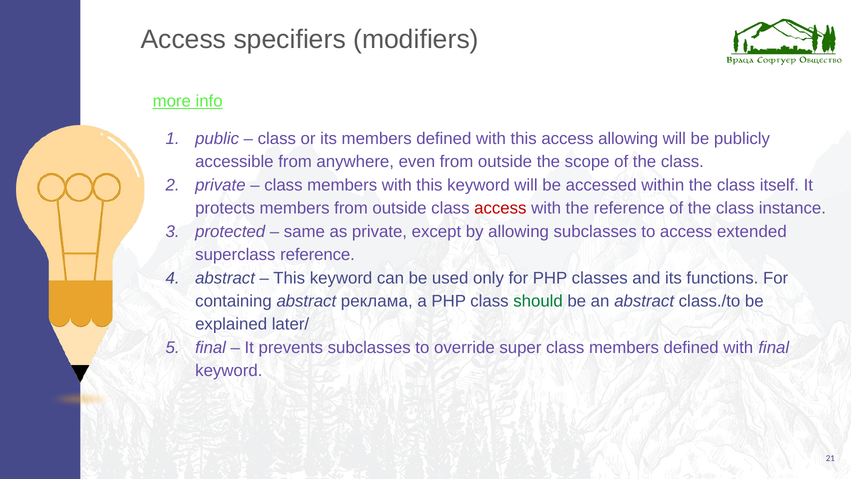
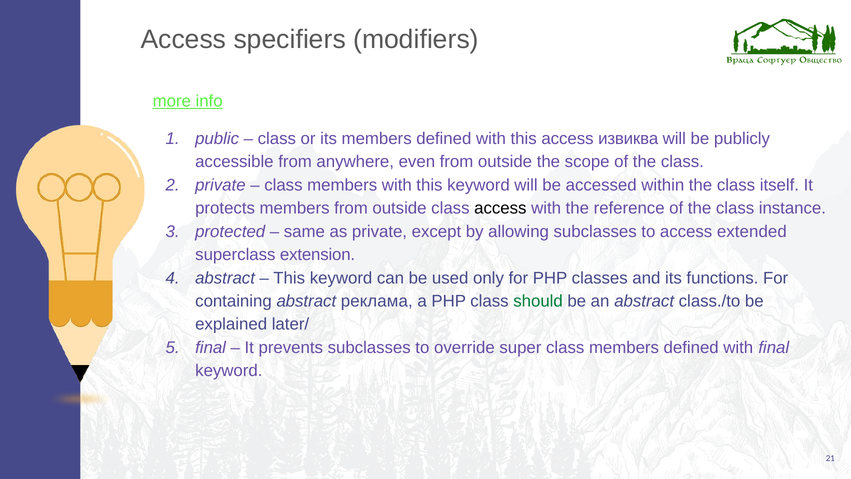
access allowing: allowing -> извиква
access at (500, 208) colour: red -> black
superclass reference: reference -> extension
